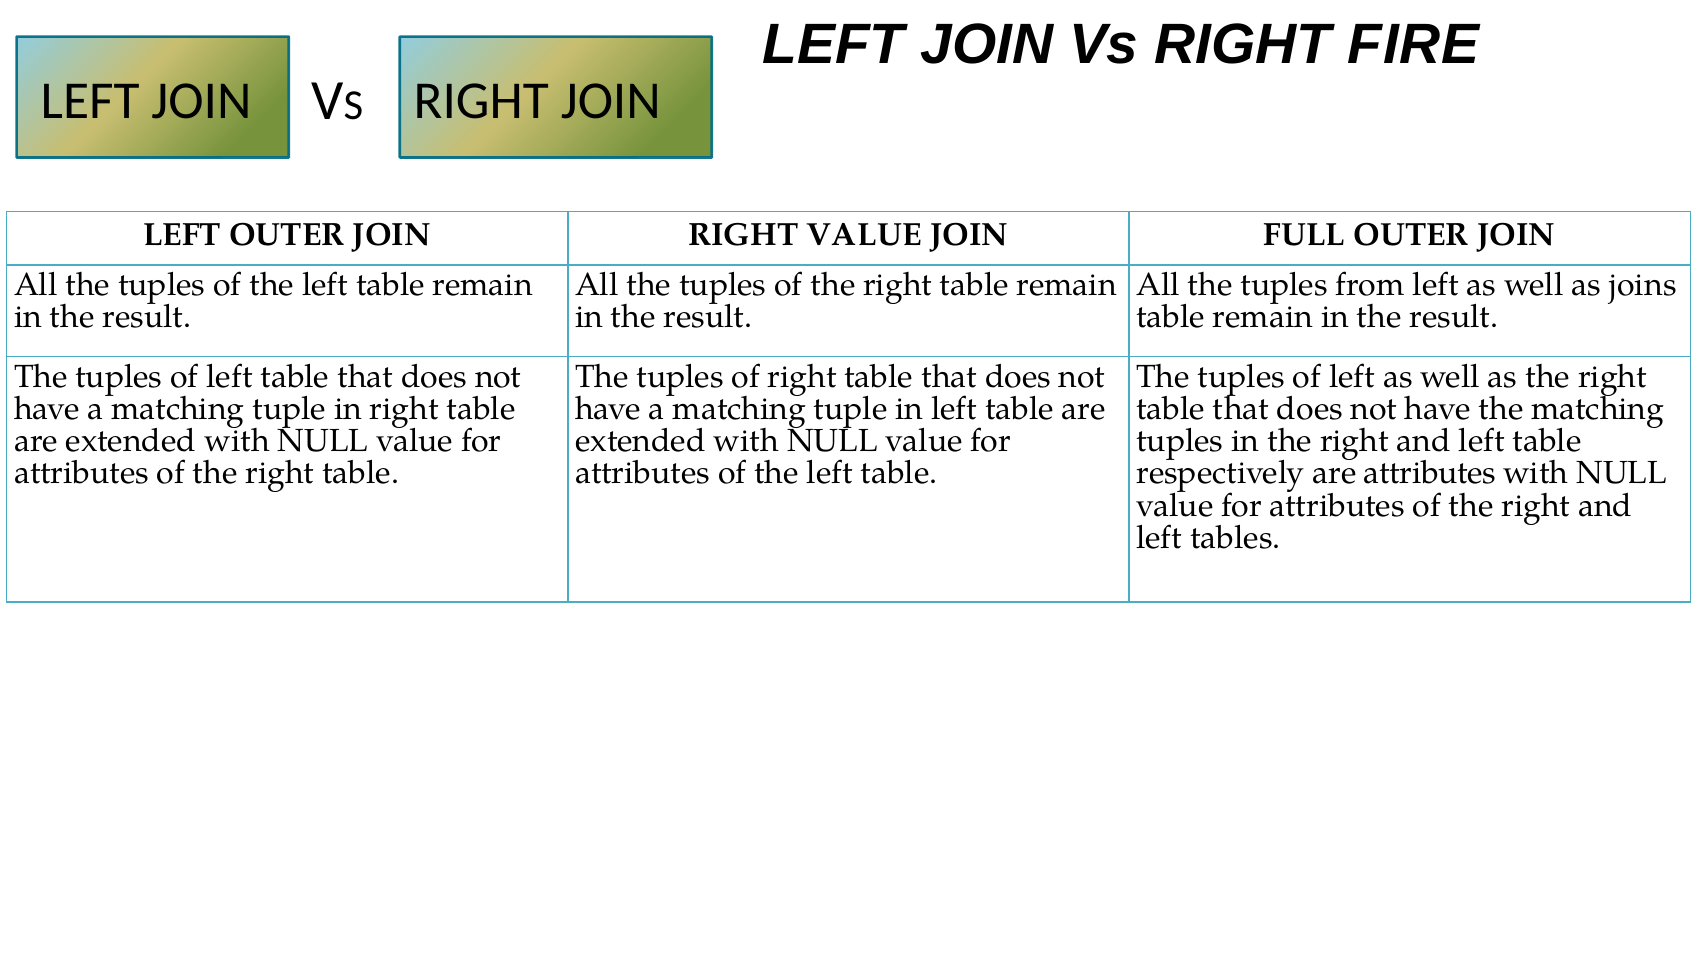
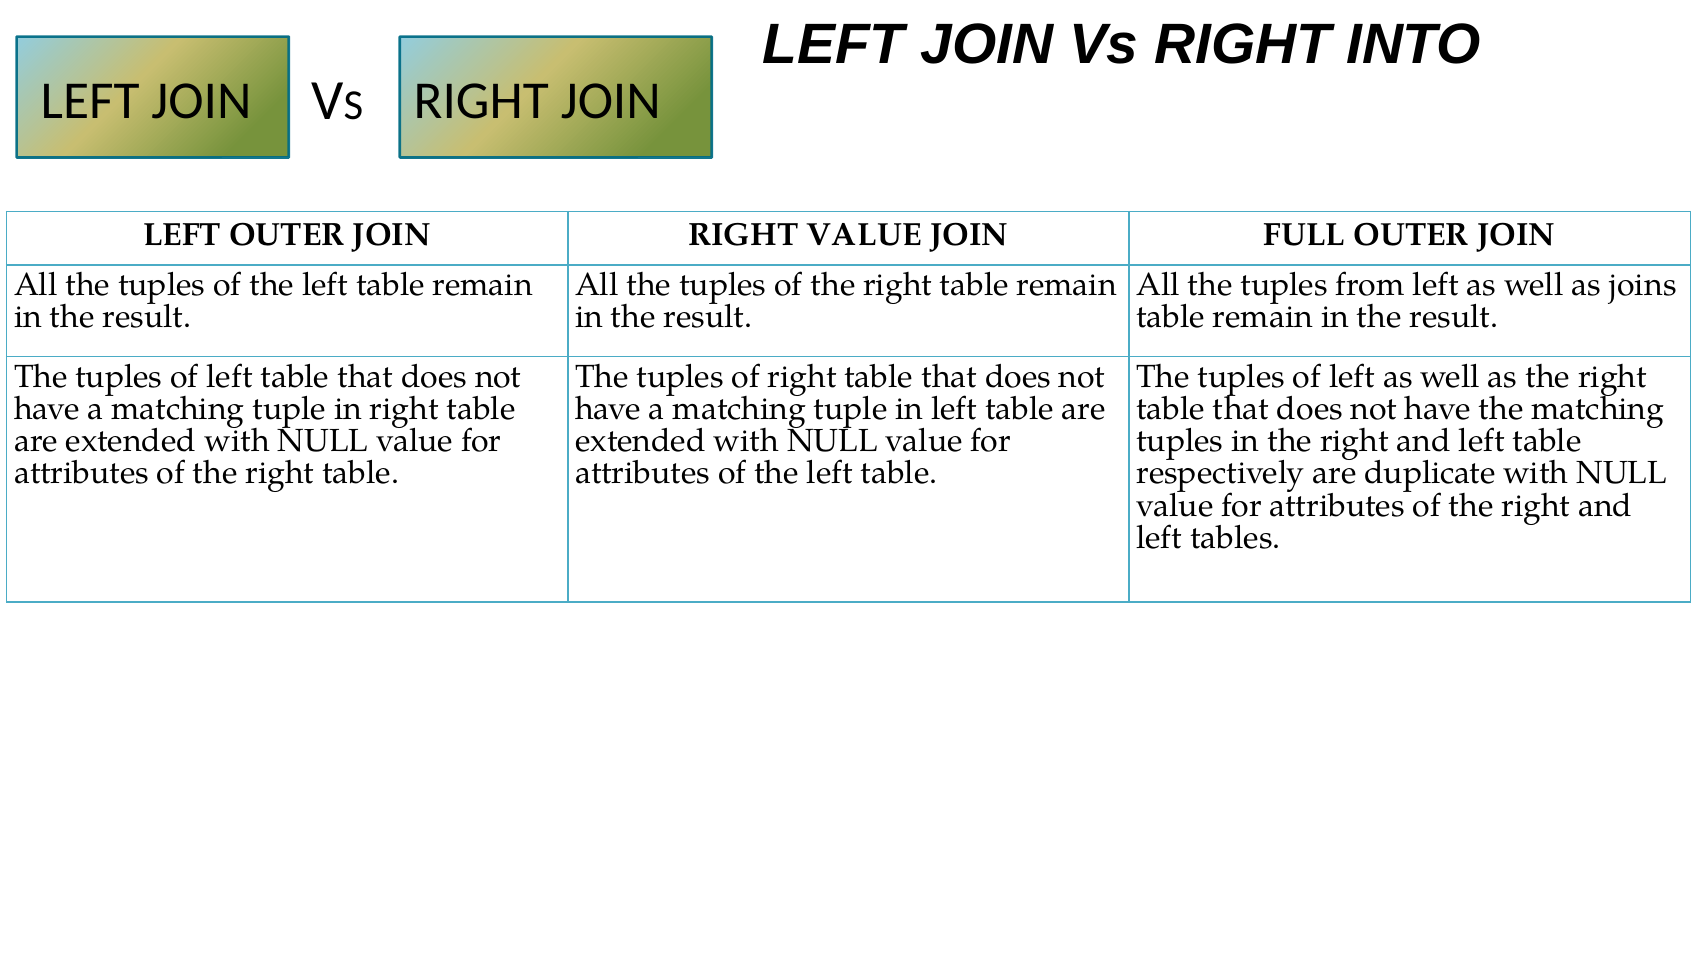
FIRE: FIRE -> INTO
are attributes: attributes -> duplicate
